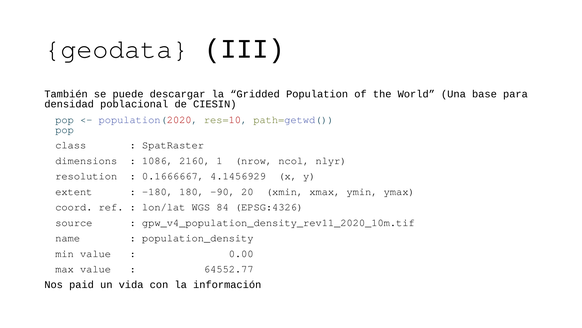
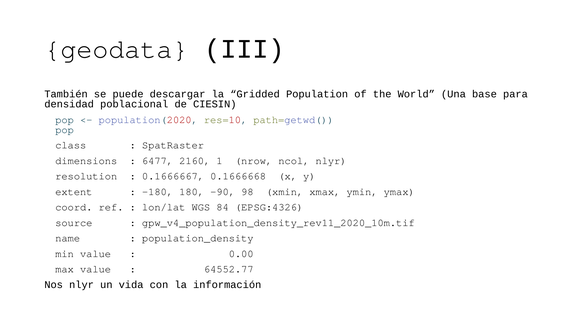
1086: 1086 -> 6477
4.1456929: 4.1456929 -> 0.1666668
20: 20 -> 98
Nos paid: paid -> nlyr
